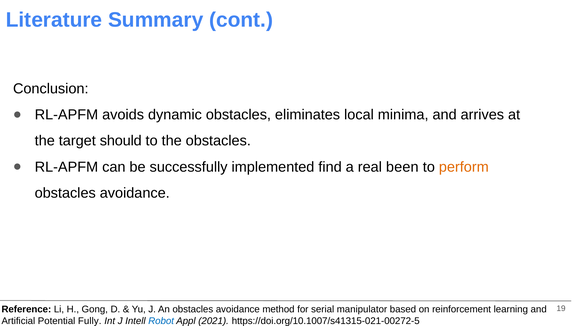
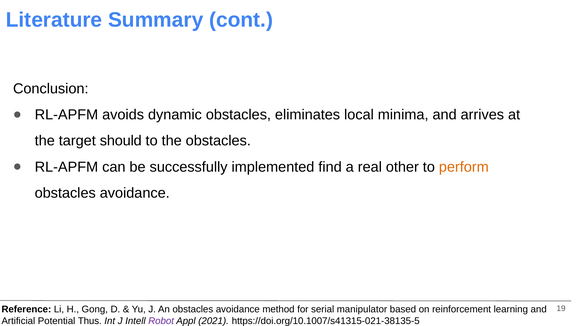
been: been -> other
Fully: Fully -> Thus
Robot colour: blue -> purple
https://doi.org/10.1007/s41315-021-00272-5: https://doi.org/10.1007/s41315-021-00272-5 -> https://doi.org/10.1007/s41315-021-38135-5
